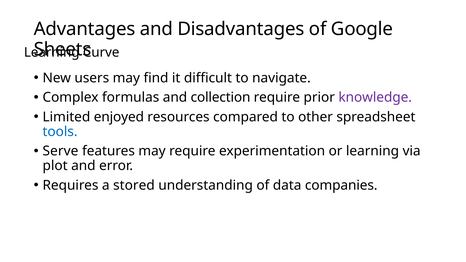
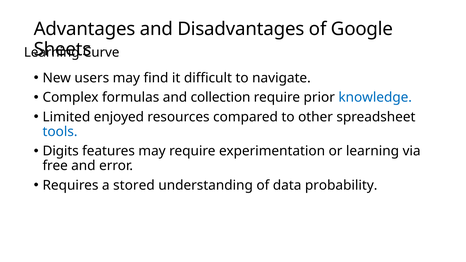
knowledge colour: purple -> blue
Serve: Serve -> Digits
plot: plot -> free
companies: companies -> probability
